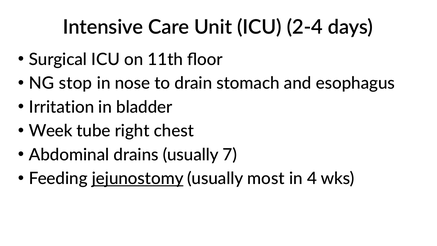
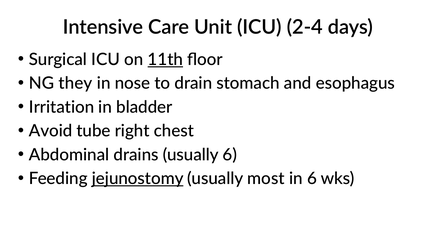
11th underline: none -> present
stop: stop -> they
Week: Week -> Avoid
usually 7: 7 -> 6
in 4: 4 -> 6
